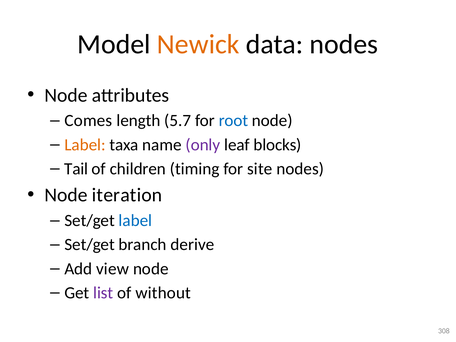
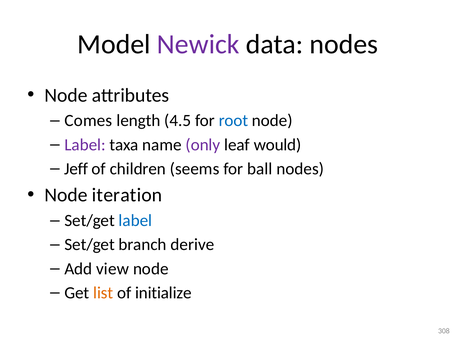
Newick colour: orange -> purple
5.7: 5.7 -> 4.5
Label at (85, 145) colour: orange -> purple
blocks: blocks -> would
Tail: Tail -> Jeff
timing: timing -> seems
site: site -> ball
list colour: purple -> orange
without: without -> initialize
